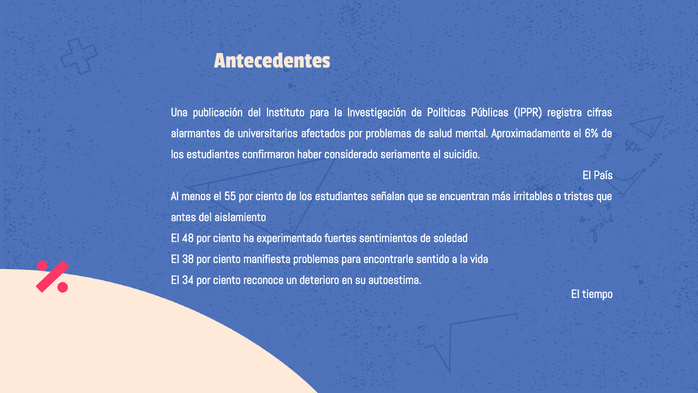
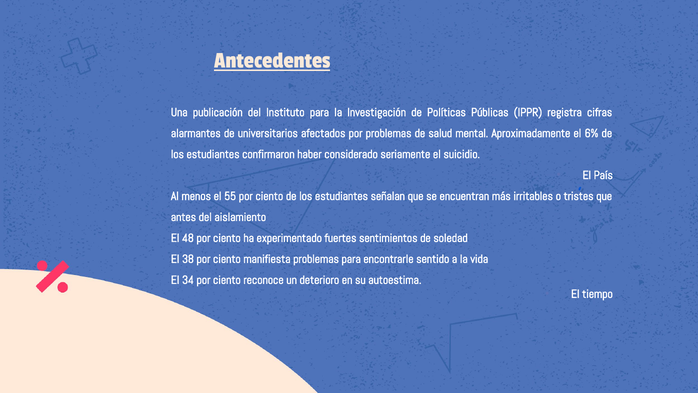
Antecedentes underline: none -> present
